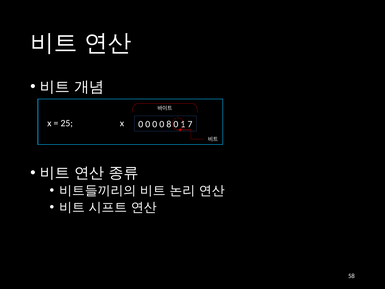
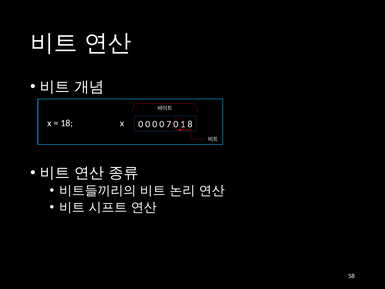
25: 25 -> 18
8: 8 -> 7
7: 7 -> 8
